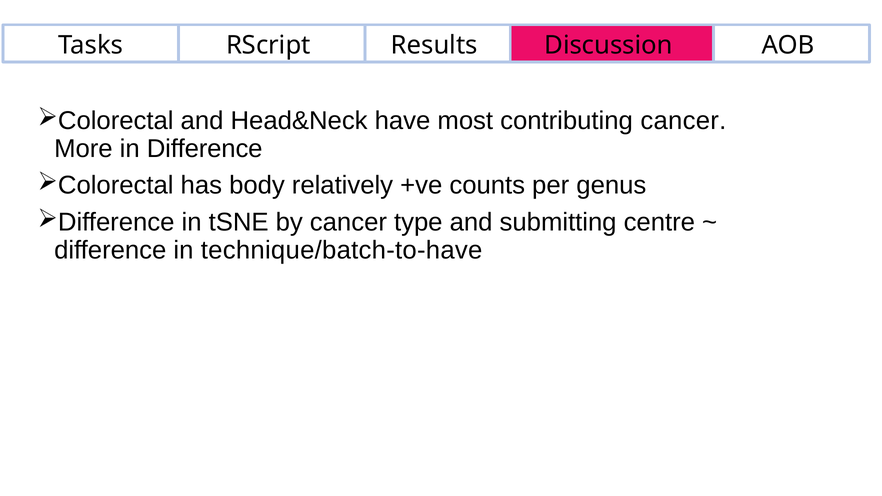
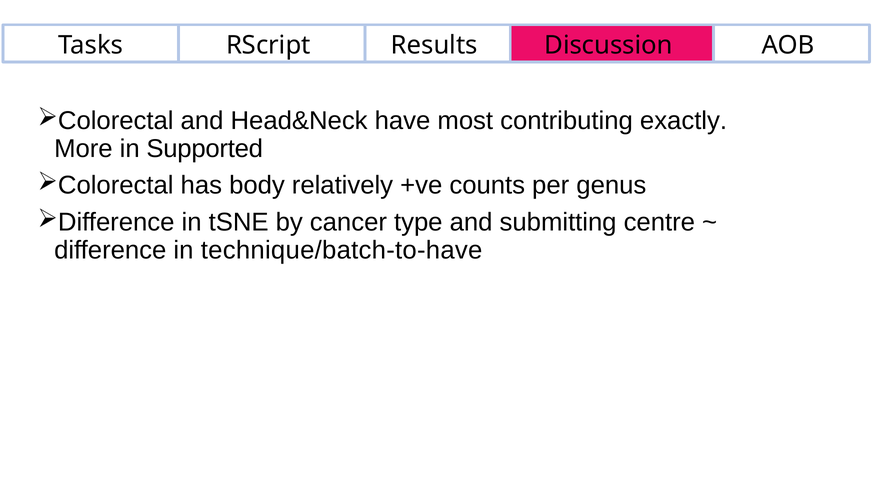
contributing cancer: cancer -> exactly
in Difference: Difference -> Supported
